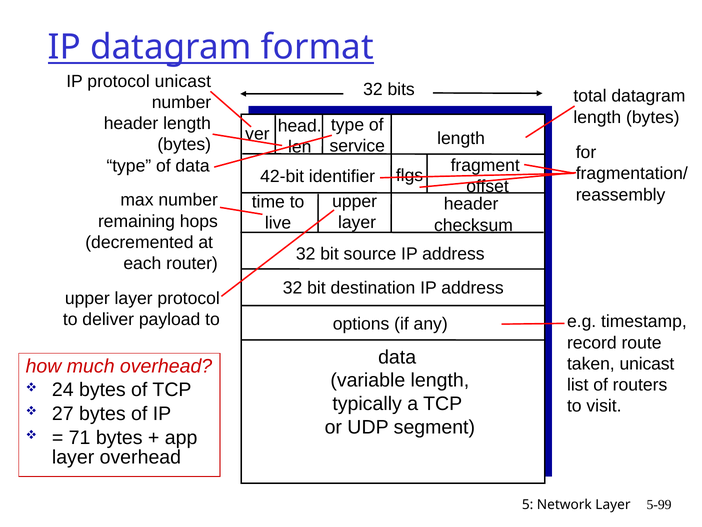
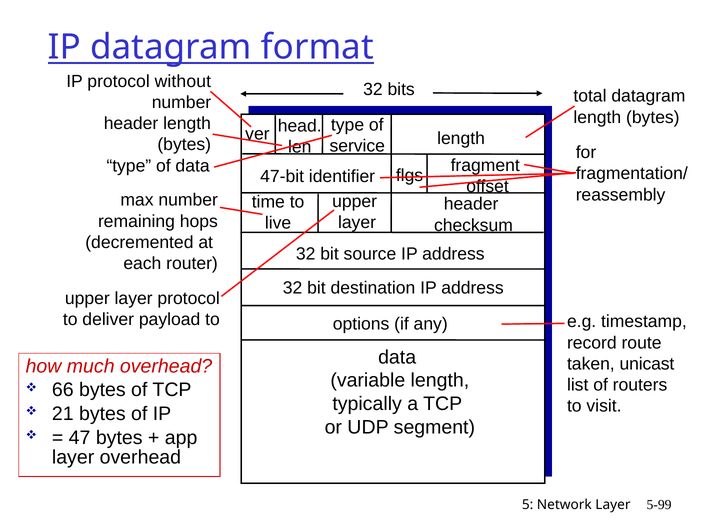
protocol unicast: unicast -> without
42-bit: 42-bit -> 47-bit
24: 24 -> 66
27: 27 -> 21
71: 71 -> 47
